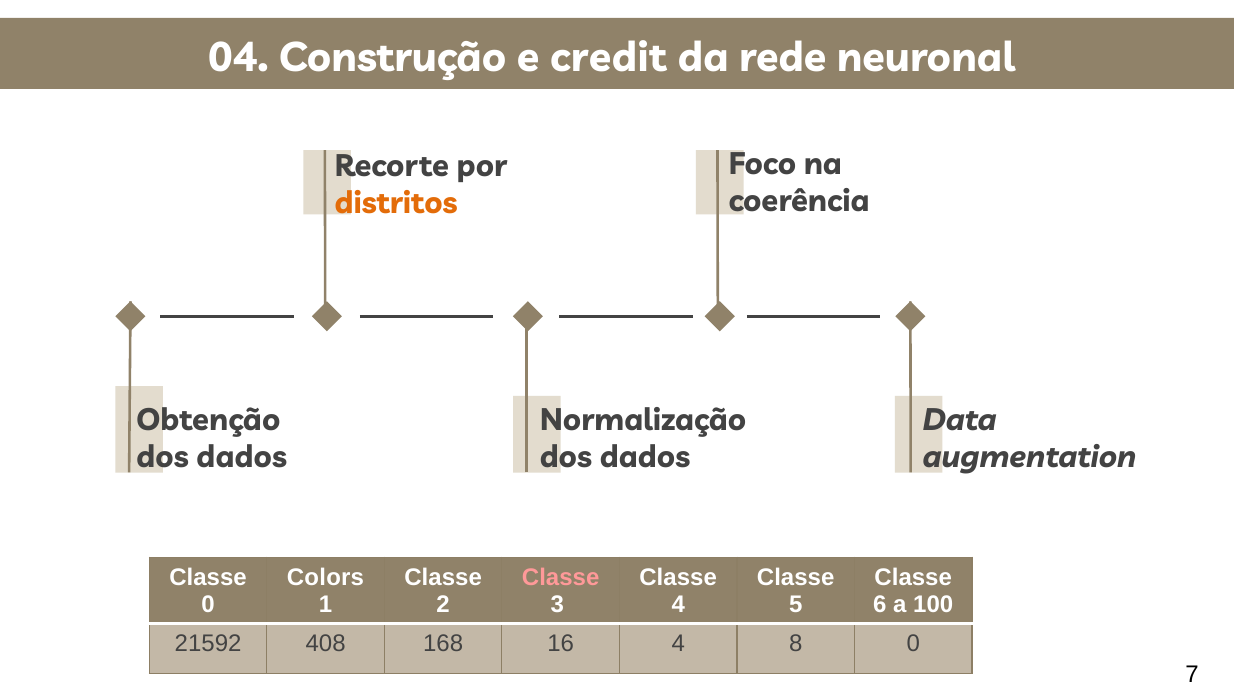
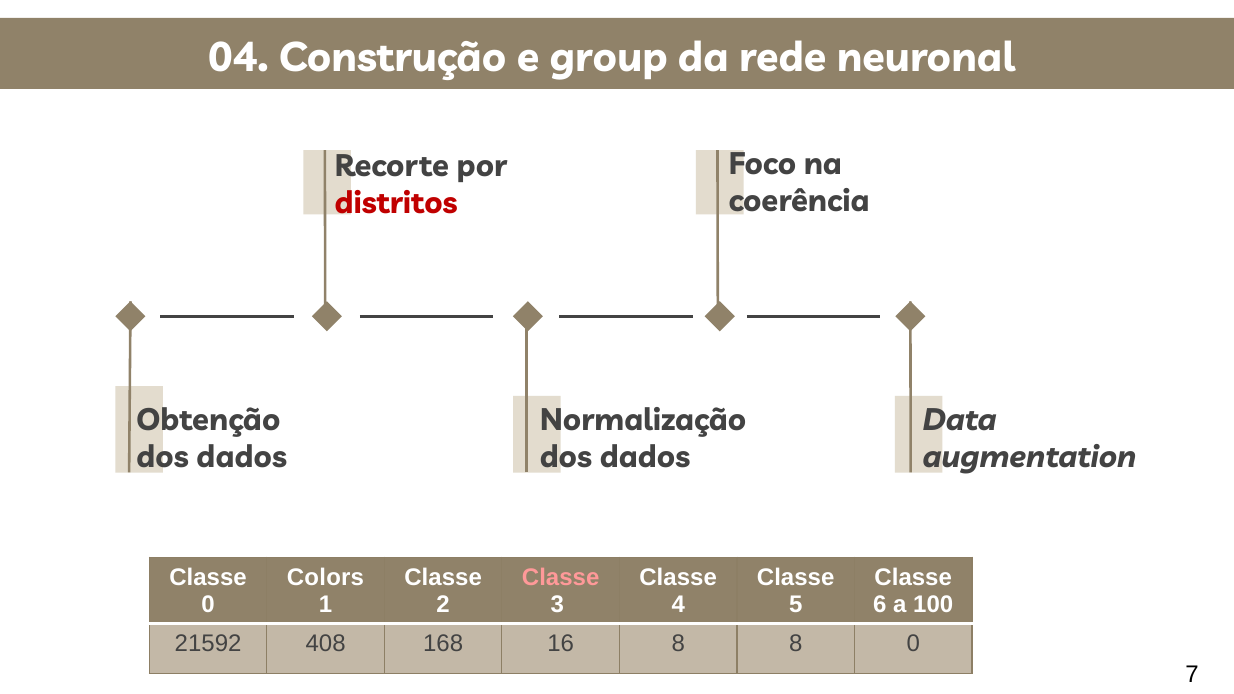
credit: credit -> group
distritos colour: orange -> red
16 4: 4 -> 8
